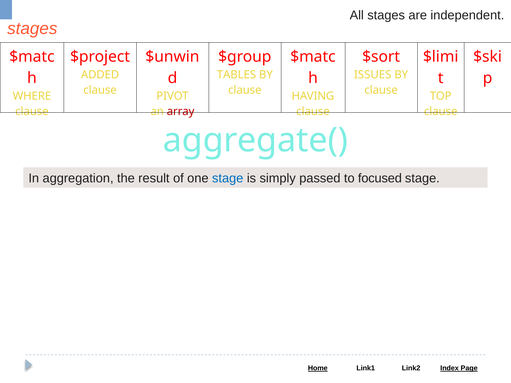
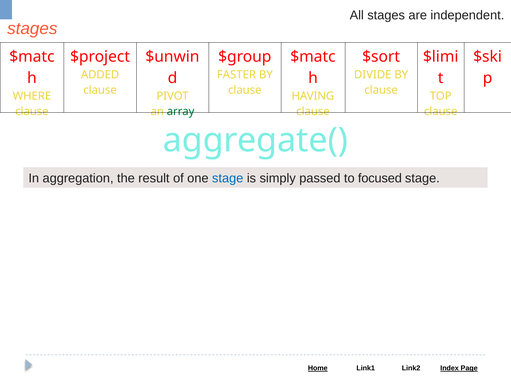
TABLES: TABLES -> FASTER
ISSUES: ISSUES -> DIVIDE
array colour: red -> green
